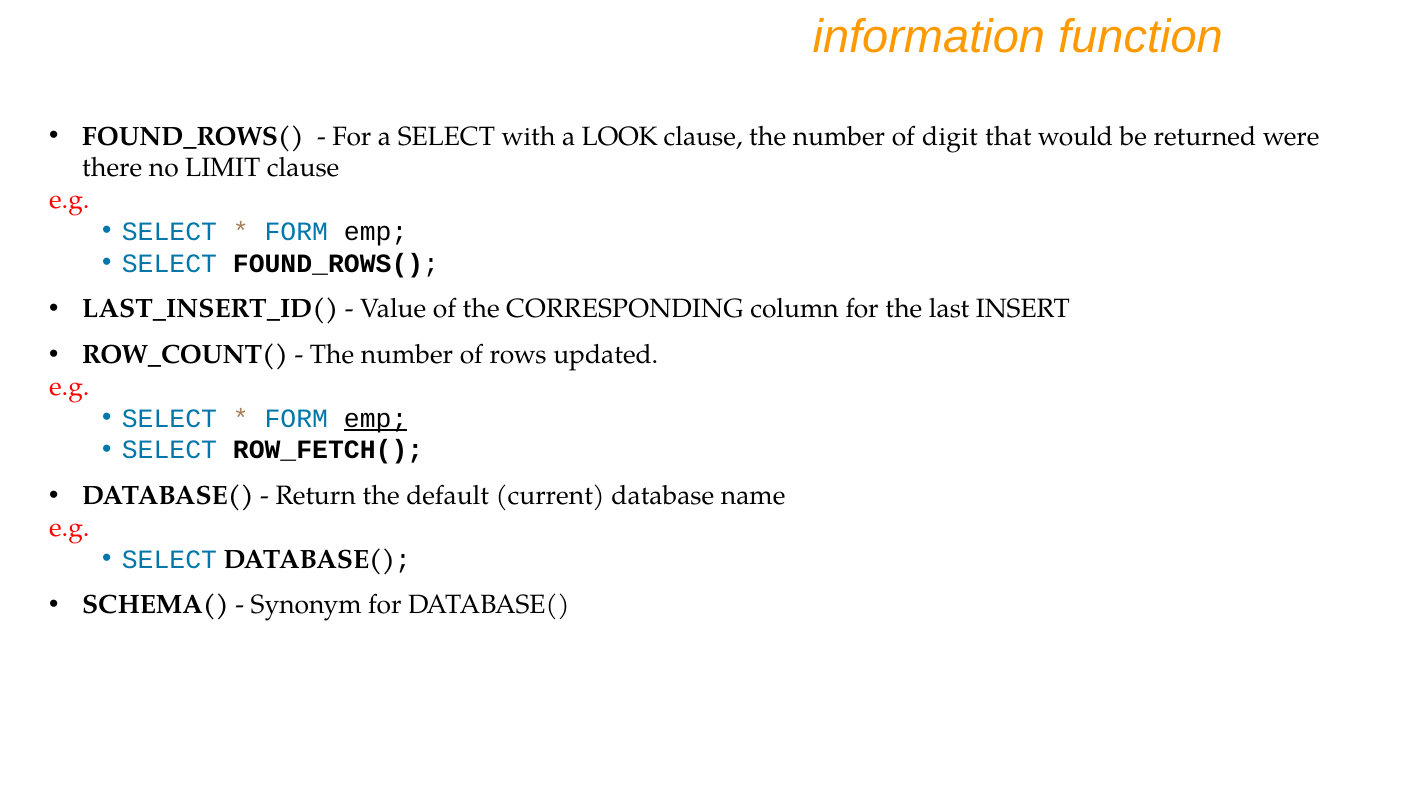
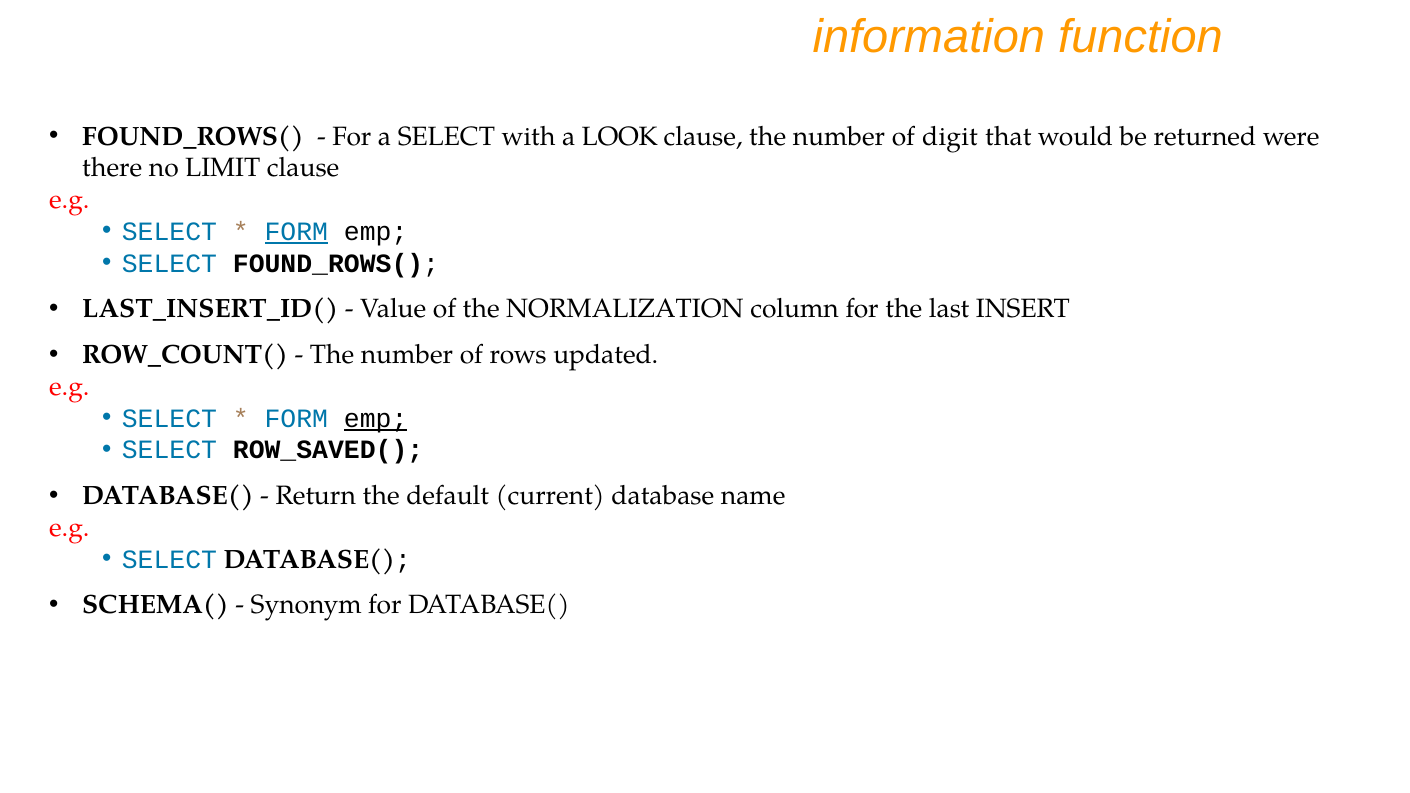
FORM at (296, 232) underline: none -> present
CORRESPONDING: CORRESPONDING -> NORMALIZATION
ROW_FETCH(: ROW_FETCH( -> ROW_SAVED(
